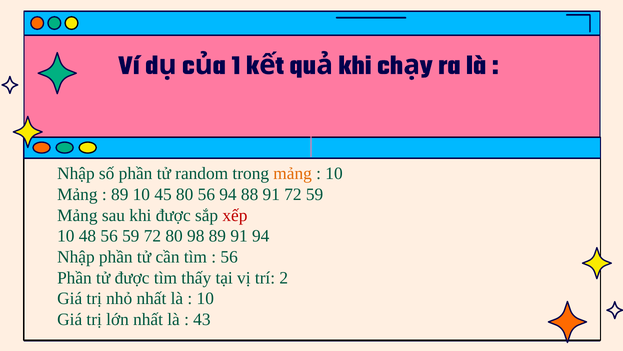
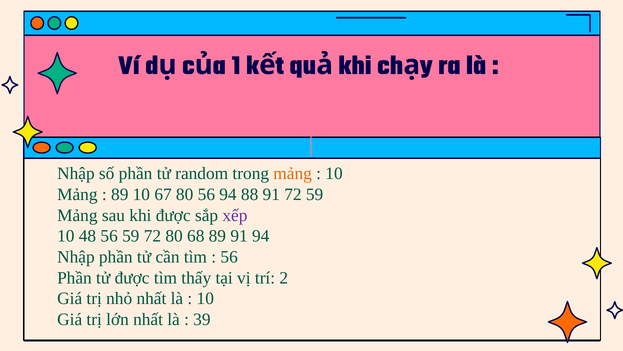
45: 45 -> 67
xếp colour: red -> purple
98: 98 -> 68
43: 43 -> 39
